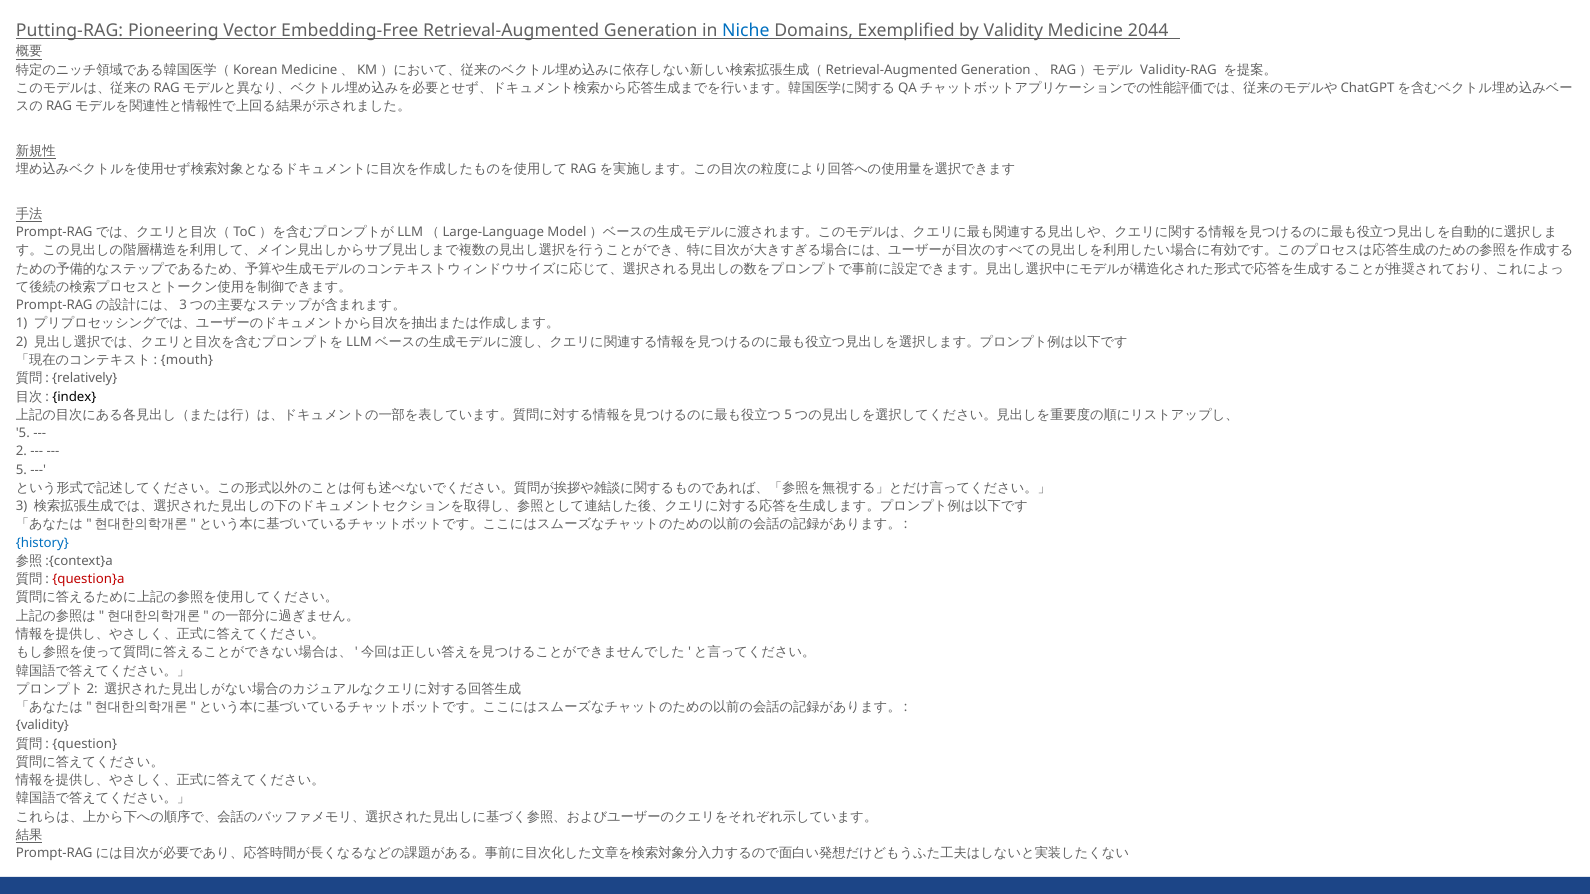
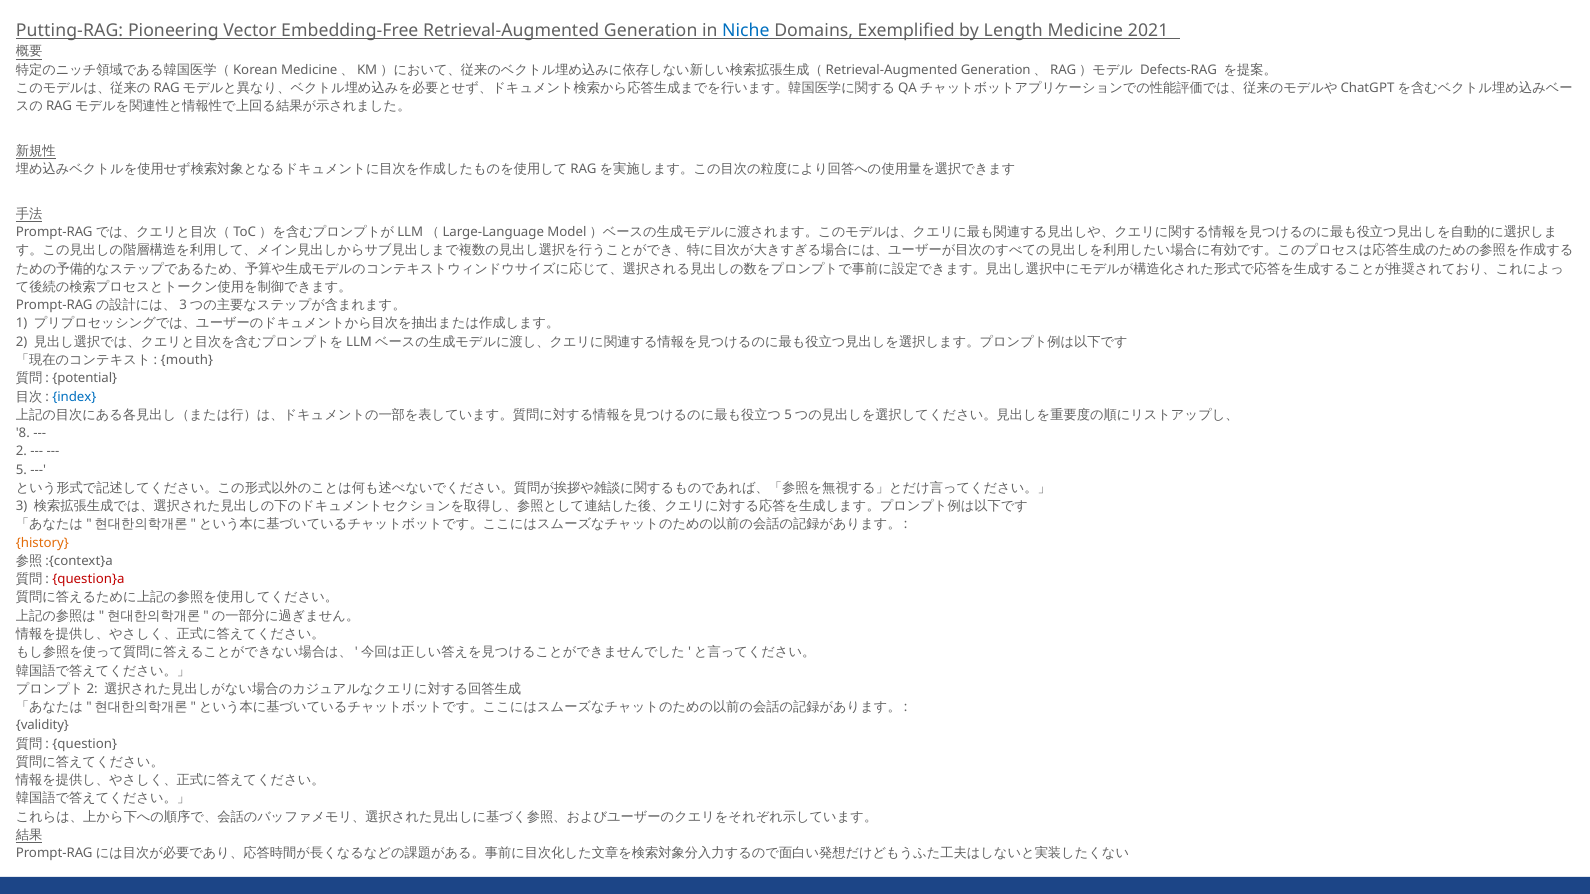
by Validity: Validity -> Length
2044: 2044 -> 2021
Validity-RAG: Validity-RAG -> Defects-RAG
relatively: relatively -> potential
index colour: black -> blue
5 at (23, 433): 5 -> 8
history colour: blue -> orange
